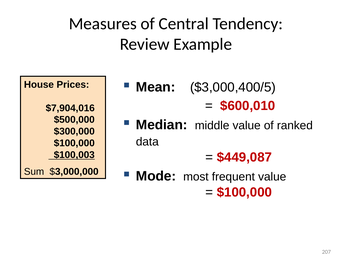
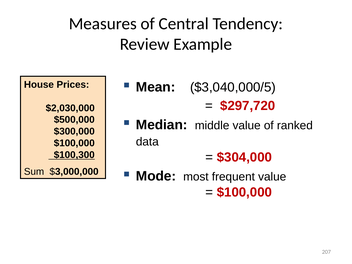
$3,000,400/5: $3,000,400/5 -> $3,040,000/5
$600,010: $600,010 -> $297,720
$7,904,016: $7,904,016 -> $2,030,000
$100,003: $100,003 -> $100,300
$449,087: $449,087 -> $304,000
